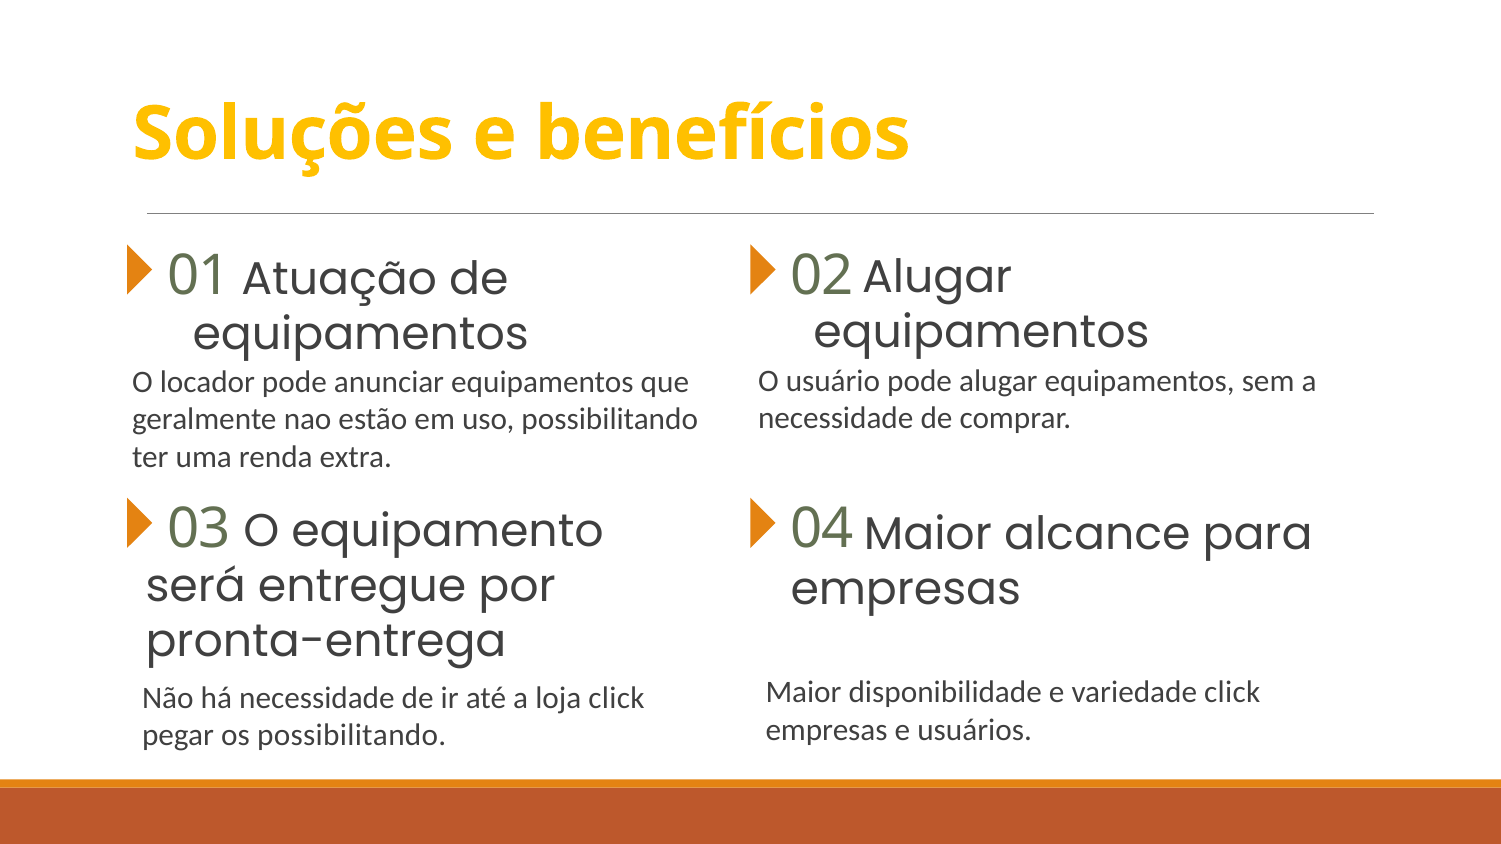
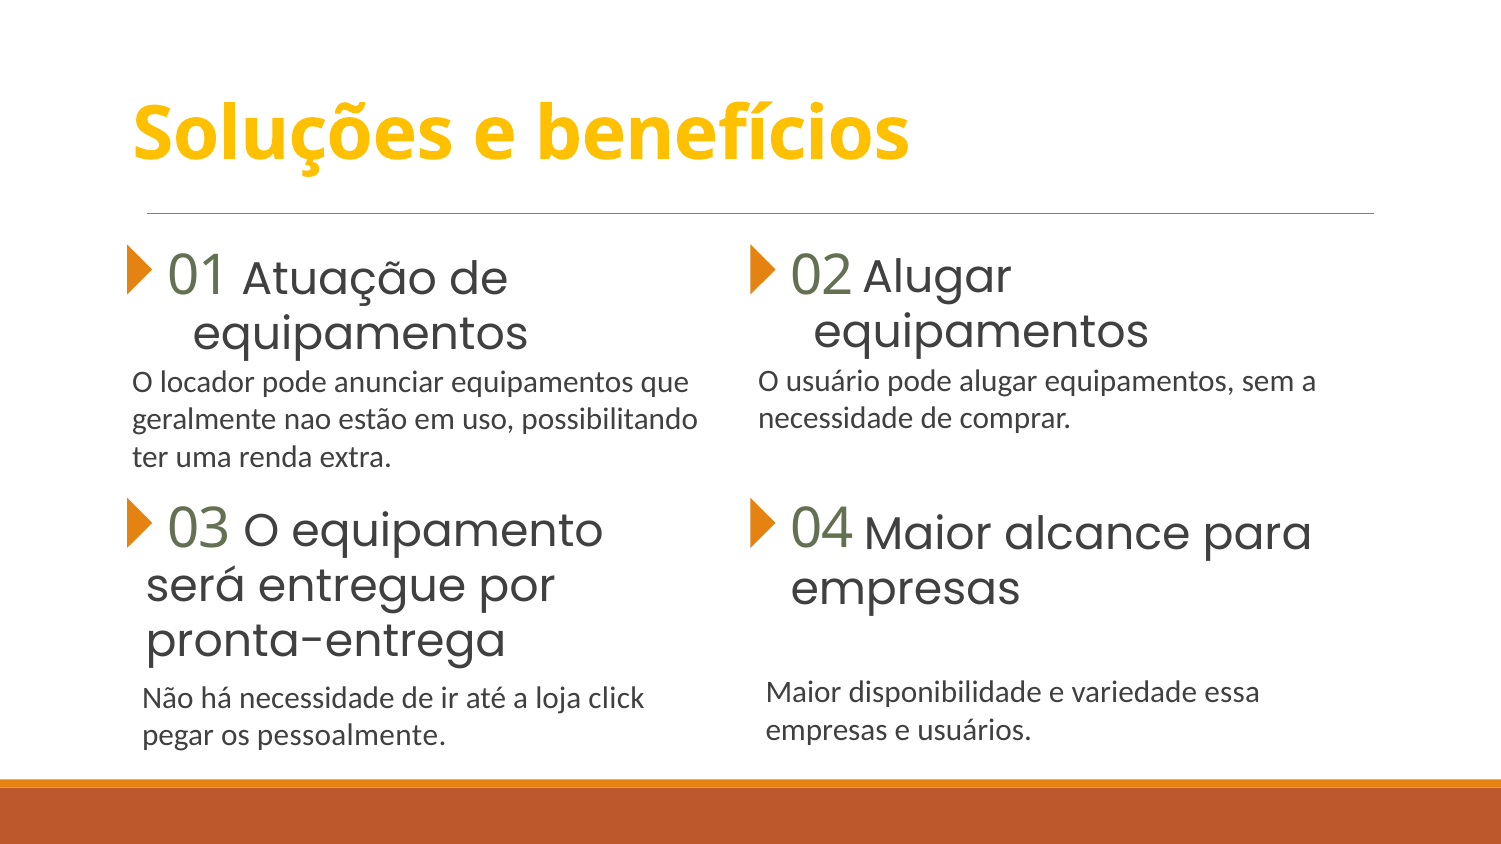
variedade click: click -> essa
os possibilitando: possibilitando -> pessoalmente
